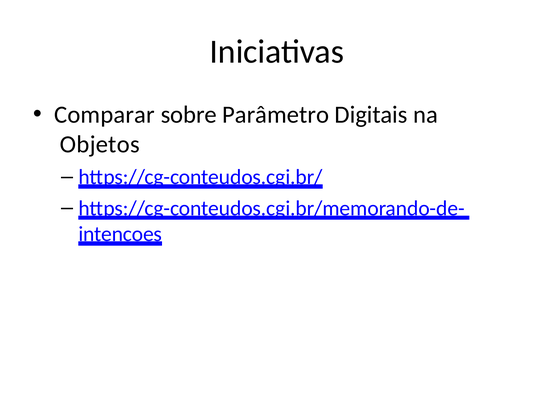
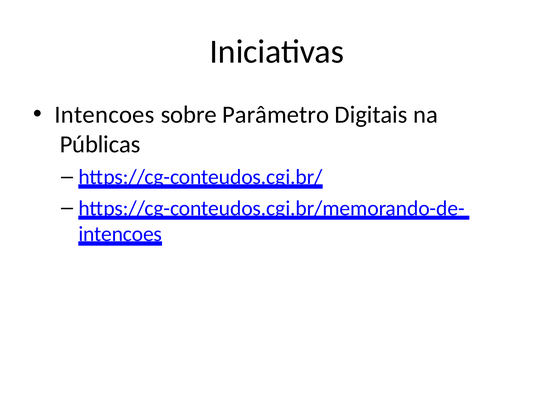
Comparar at (105, 115): Comparar -> Intencoes
Objetos: Objetos -> Públicas
